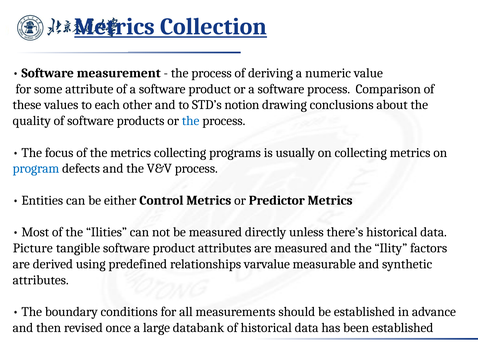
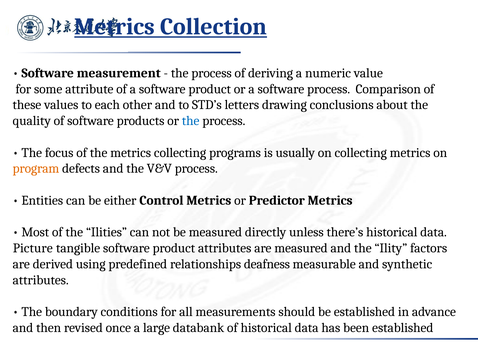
notion: notion -> letters
program colour: blue -> orange
varvalue: varvalue -> deafness
